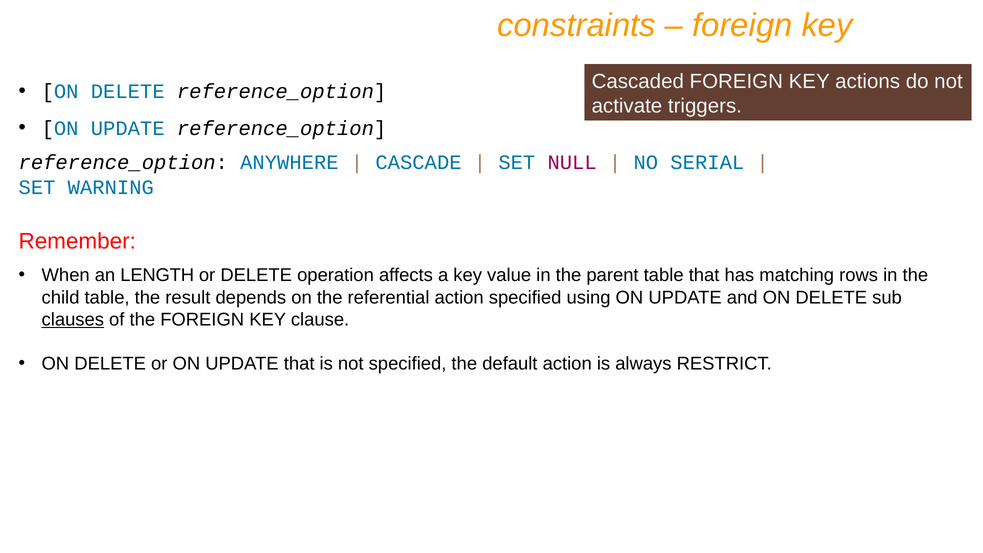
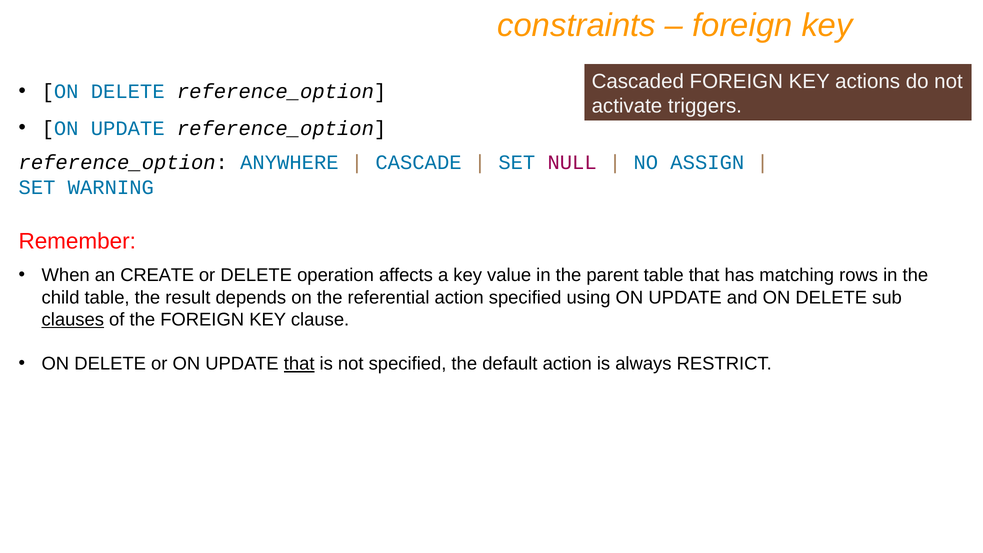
SERIAL: SERIAL -> ASSIGN
LENGTH: LENGTH -> CREATE
that at (299, 364) underline: none -> present
